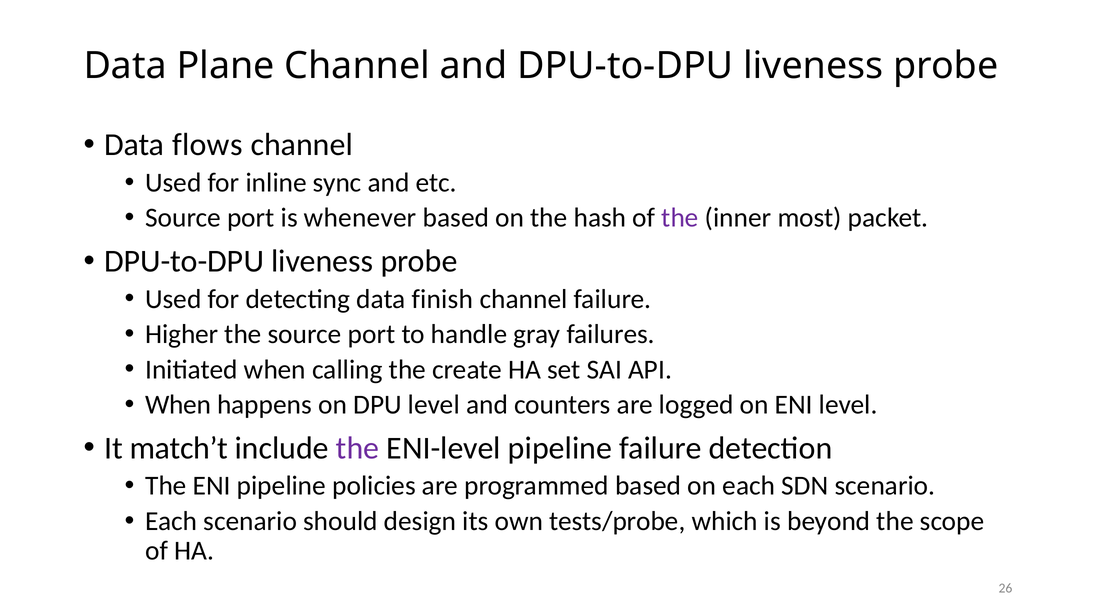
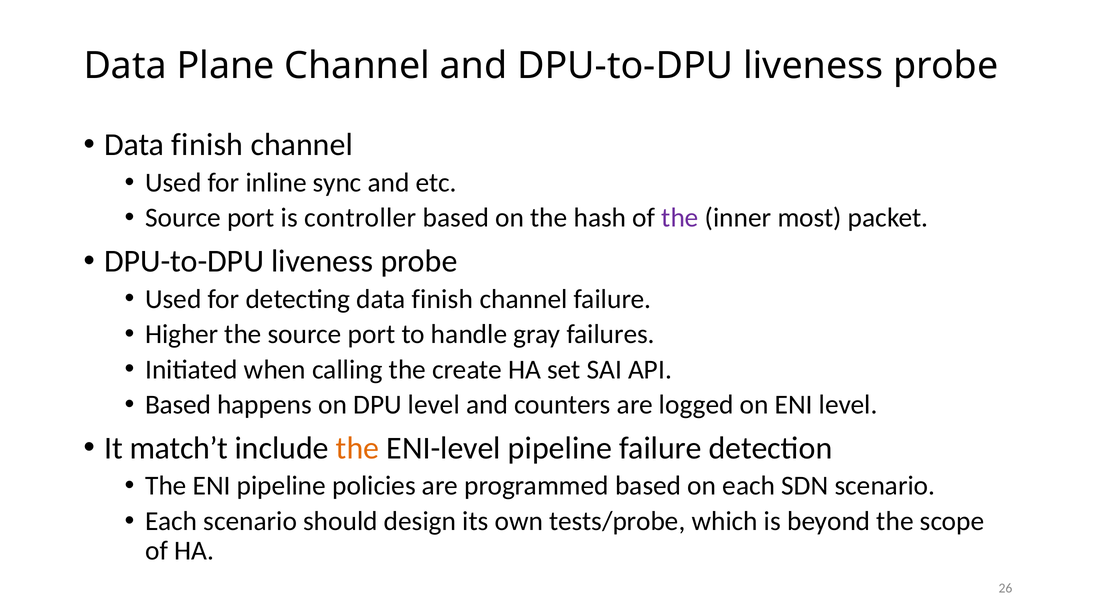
flows at (207, 145): flows -> finish
whenever: whenever -> controller
When at (178, 405): When -> Based
the at (358, 448) colour: purple -> orange
